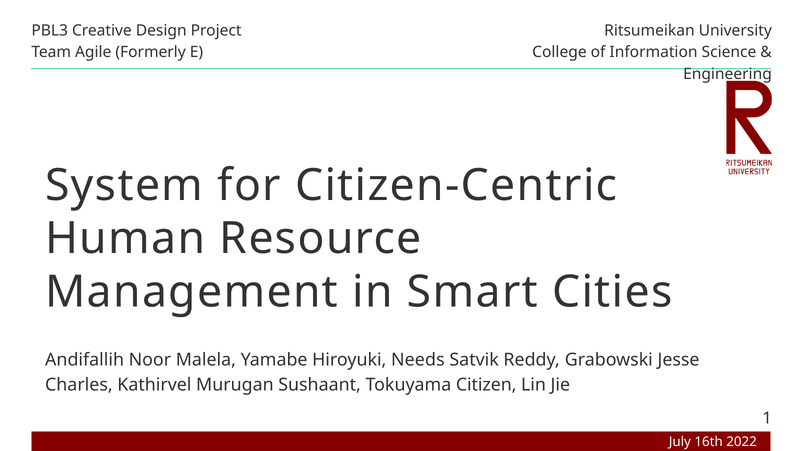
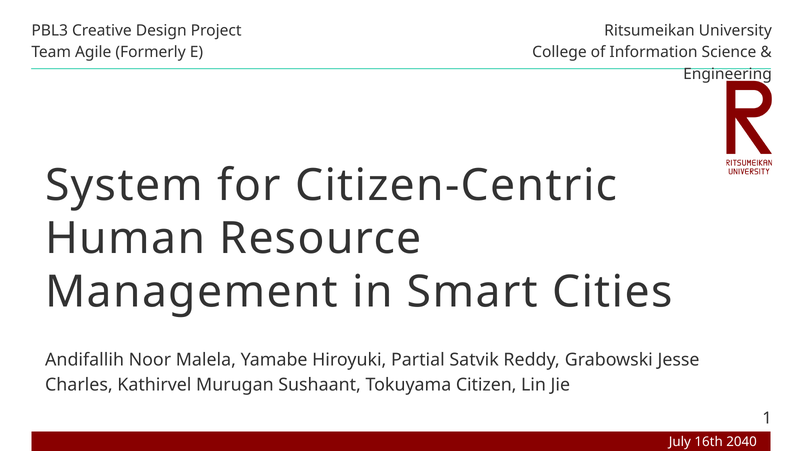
Needs: Needs -> Partial
2022: 2022 -> 2040
